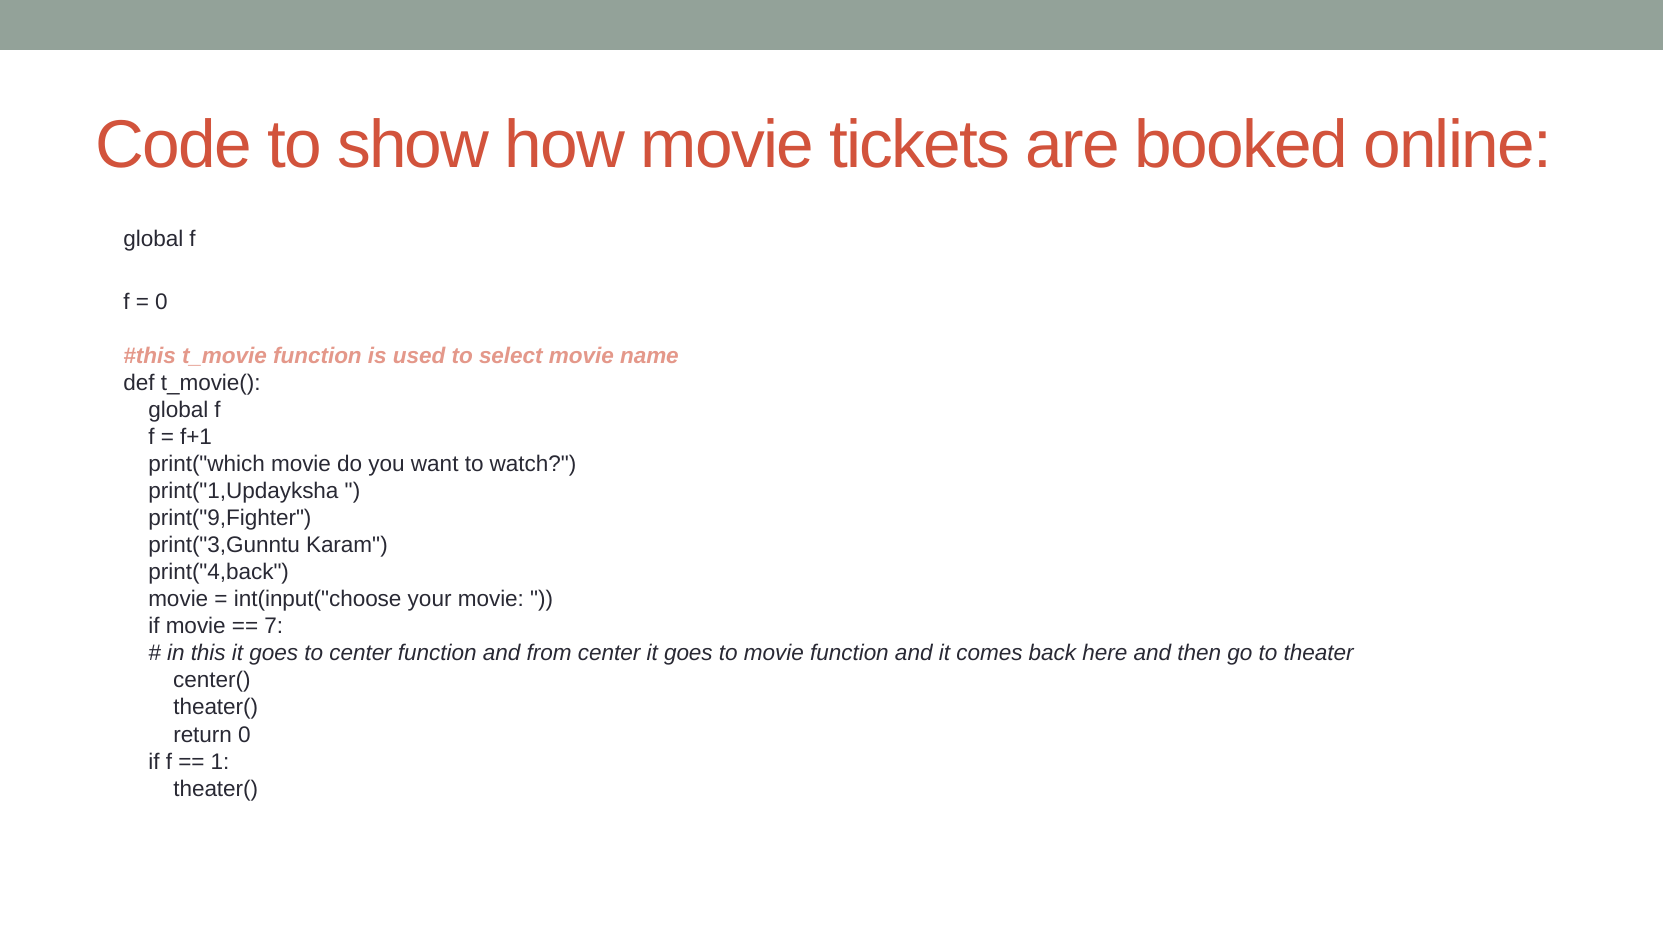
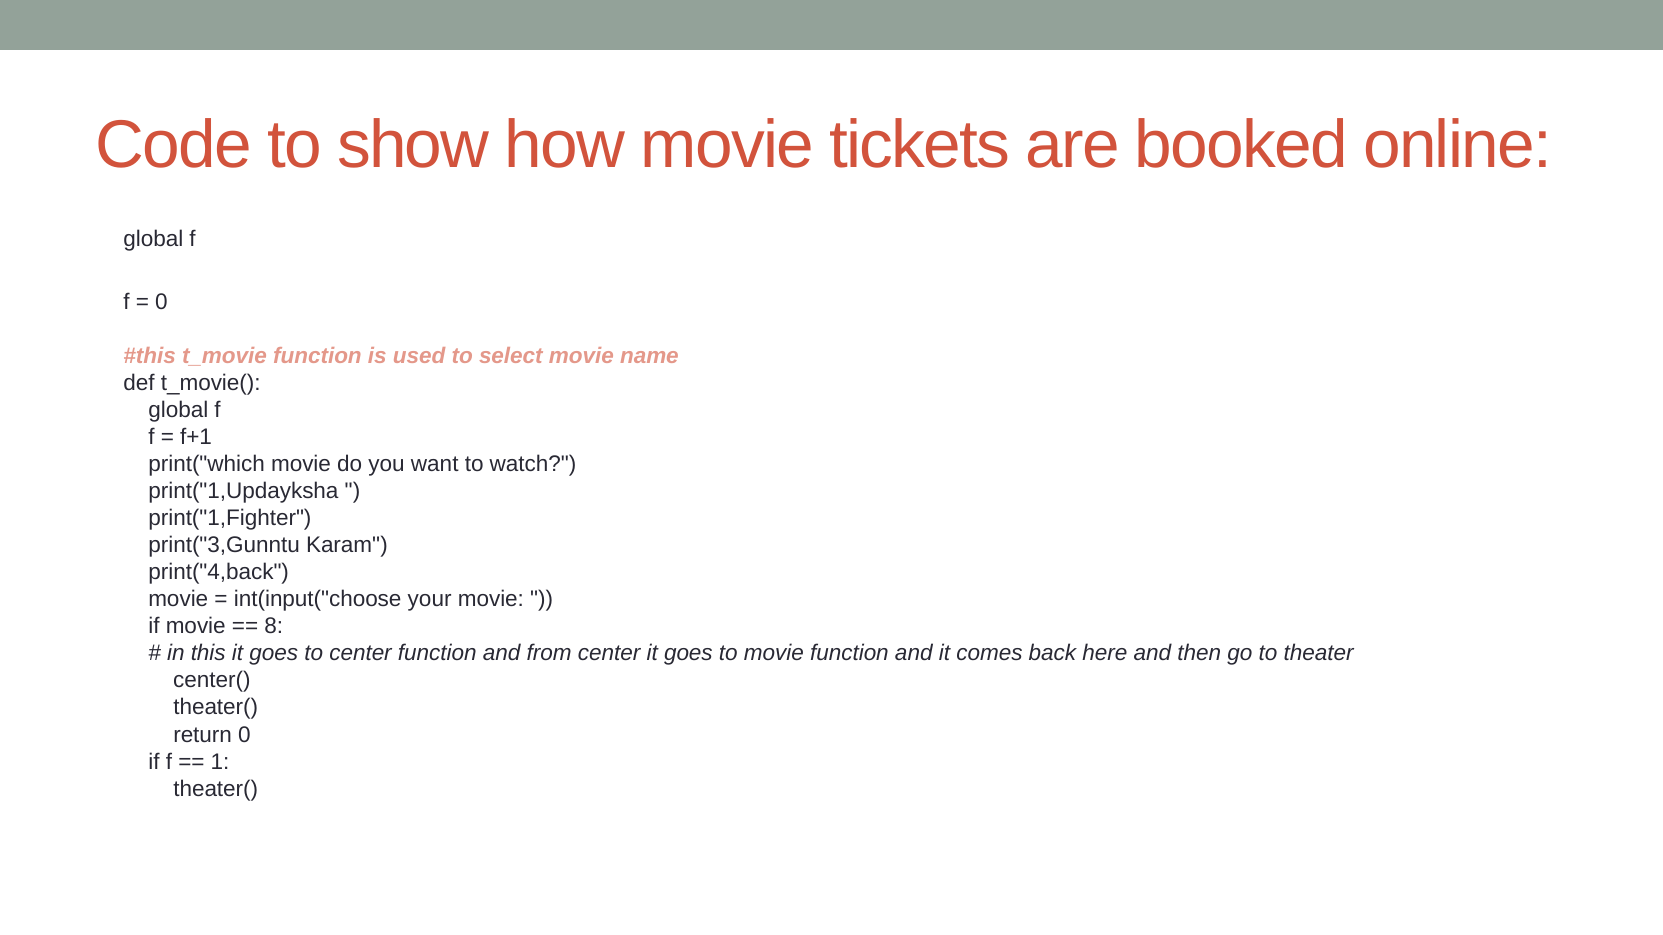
print("9,Fighter: print("9,Fighter -> print("1,Fighter
7: 7 -> 8
